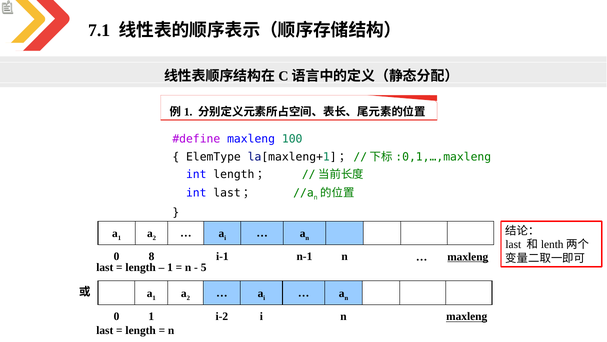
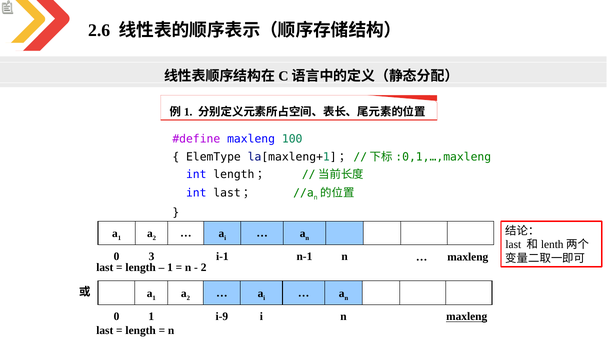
7.1: 7.1 -> 2.6
8: 8 -> 3
maxleng at (468, 256) underline: present -> none
5 at (204, 267): 5 -> 2
i-2: i-2 -> i-9
